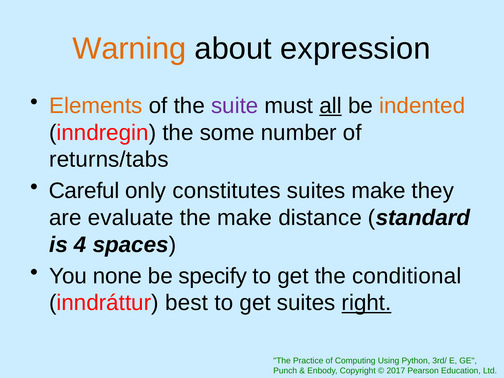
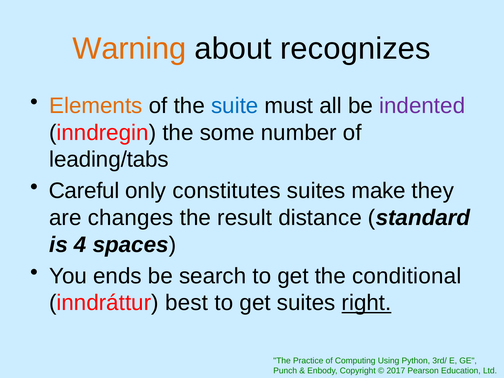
expression: expression -> recognizes
suite colour: purple -> blue
all underline: present -> none
indented colour: orange -> purple
returns/tabs: returns/tabs -> leading/tabs
evaluate: evaluate -> changes
the make: make -> result
none: none -> ends
specify: specify -> search
